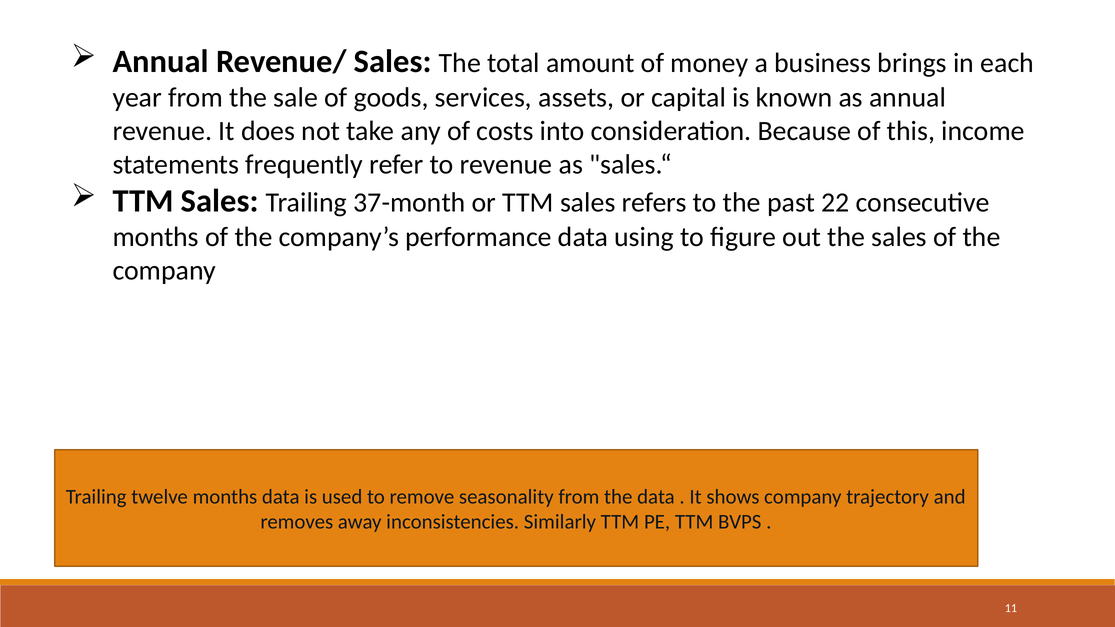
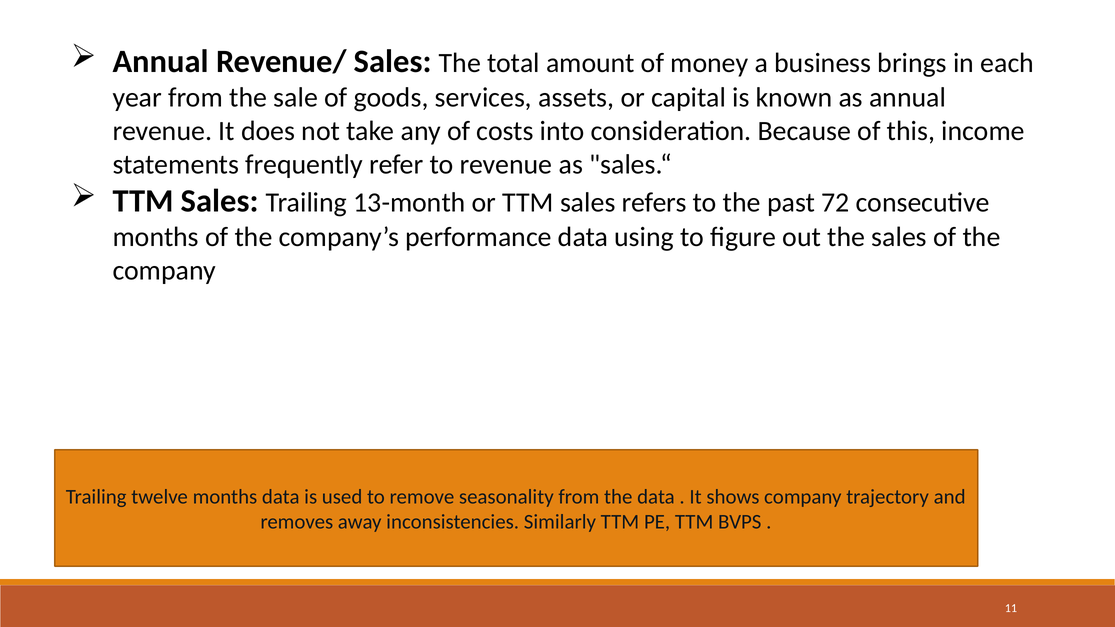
37-month: 37-month -> 13-month
22: 22 -> 72
